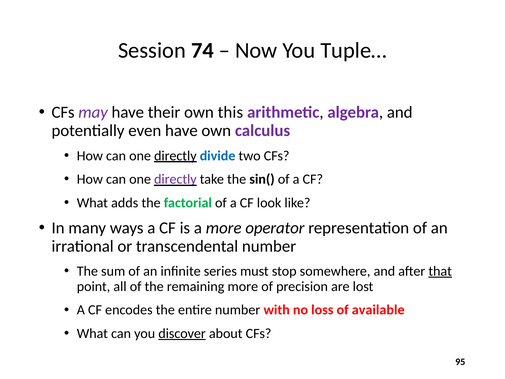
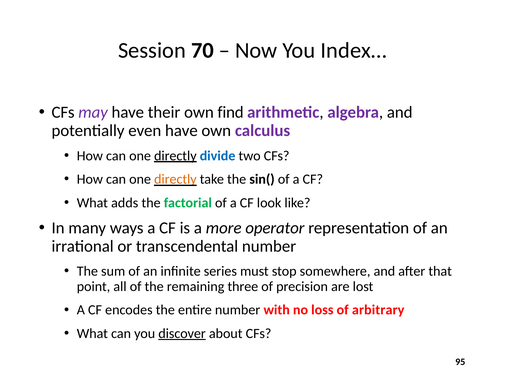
74: 74 -> 70
Tuple…: Tuple… -> Index…
this: this -> find
directly at (175, 179) colour: purple -> orange
that underline: present -> none
remaining more: more -> three
available: available -> arbitrary
